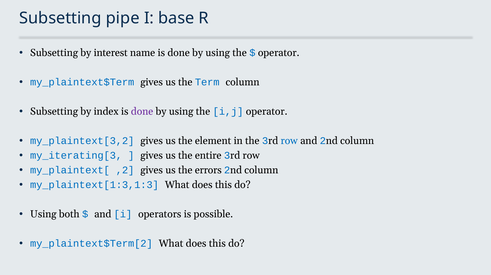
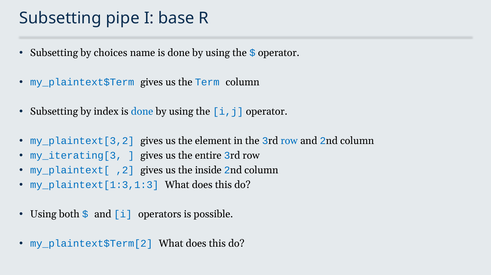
interest: interest -> choices
done at (142, 112) colour: purple -> blue
errors: errors -> inside
